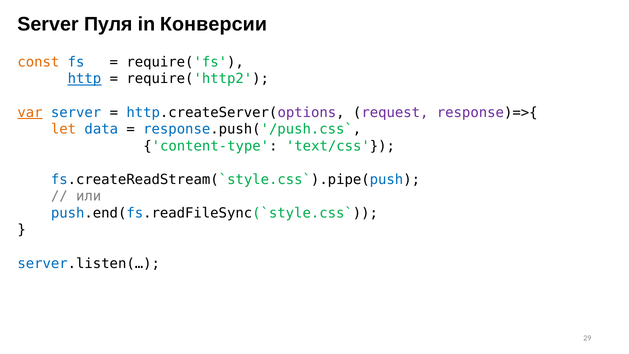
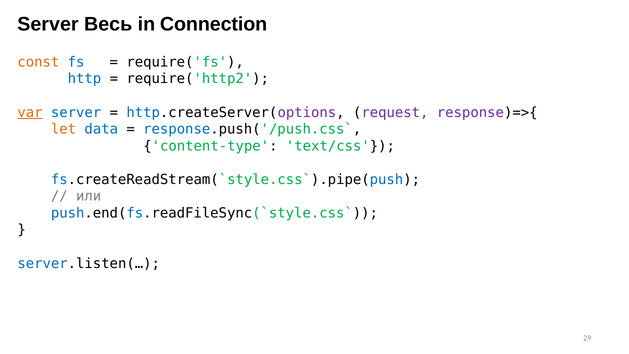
Пуля: Пуля -> Весь
Конверсии: Конверсии -> Connection
http underline: present -> none
